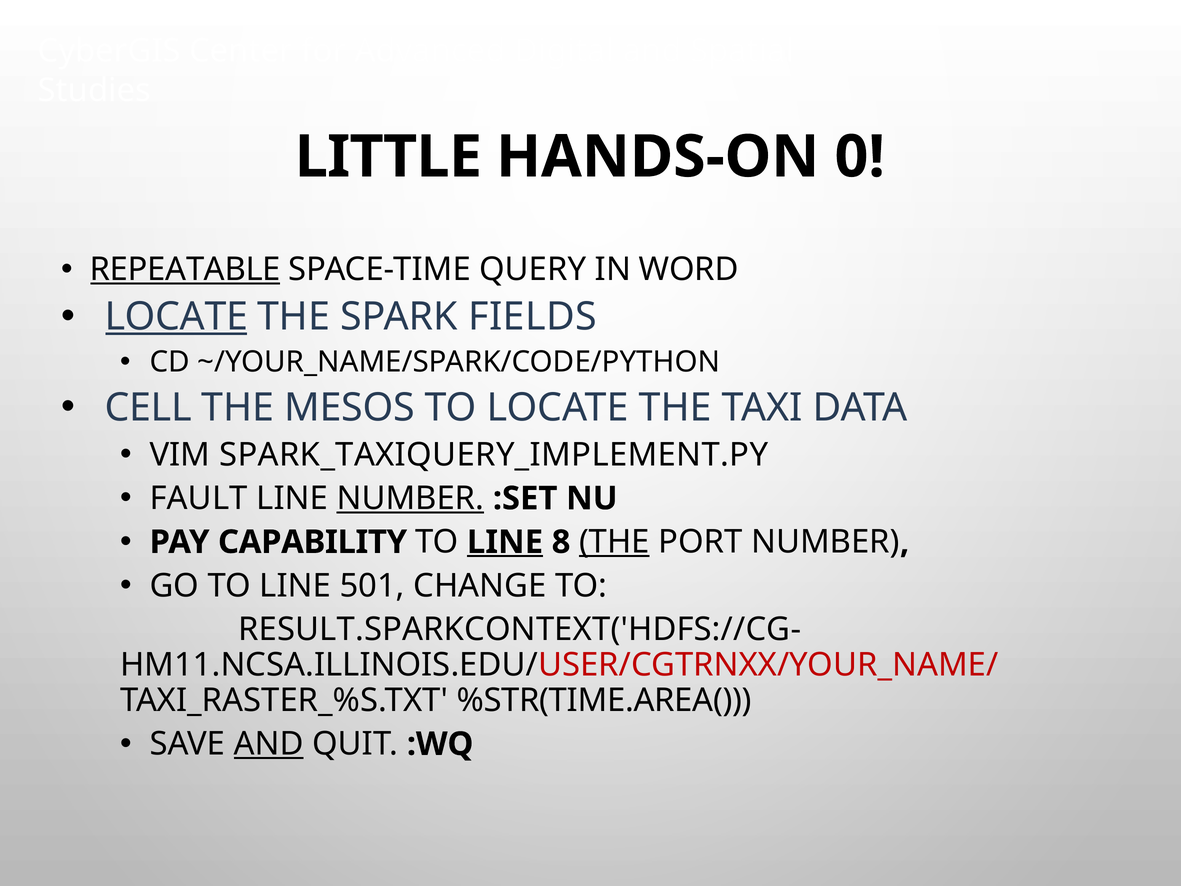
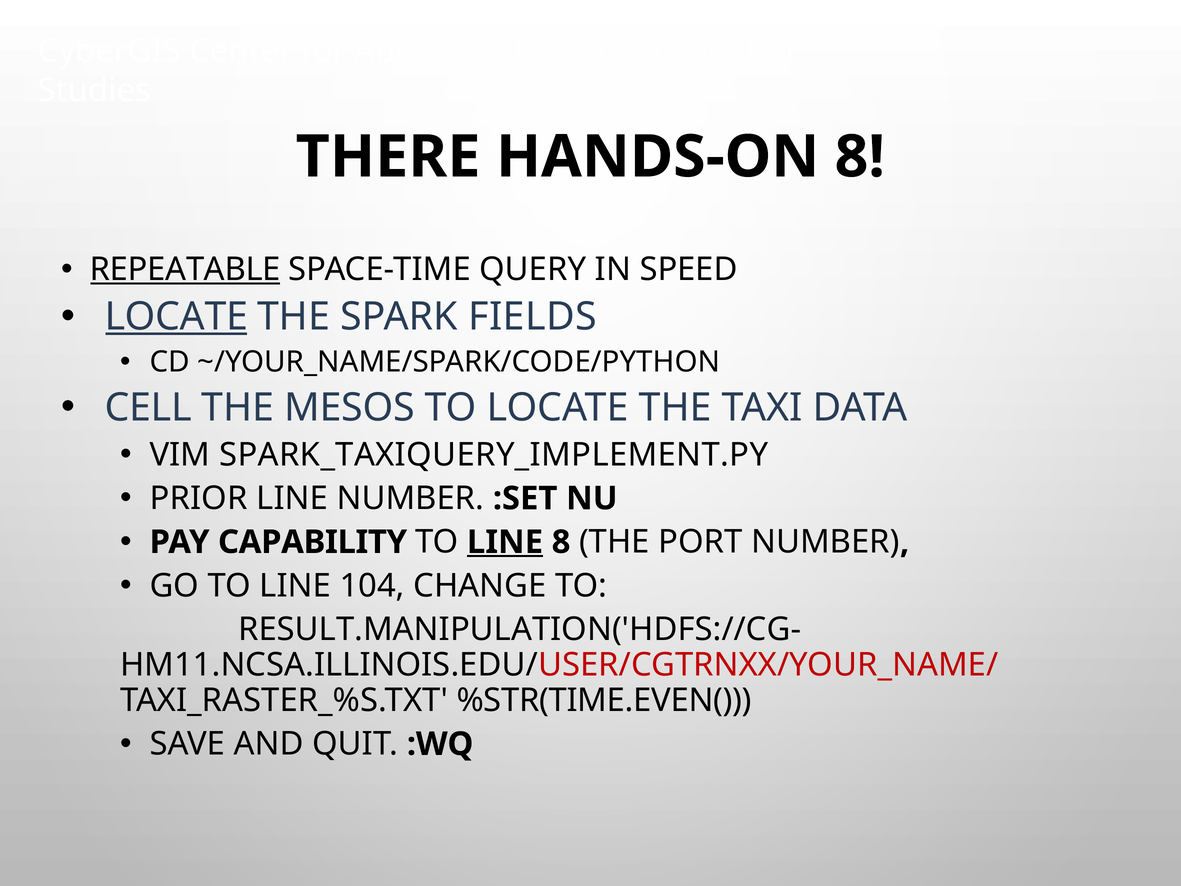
LITTLE: LITTLE -> THERE
HANDS-ON 0: 0 -> 8
WORD: WORD -> SPEED
FAULT: FAULT -> PRIOR
NUMBER at (410, 498) underline: present -> none
THE at (614, 542) underline: present -> none
501: 501 -> 104
RESULT.SPARKCONTEXT('HDFS://CG-: RESULT.SPARKCONTEXT('HDFS://CG- -> RESULT.MANIPULATION('HDFS://CG-
%STR(TIME.AREA(: %STR(TIME.AREA( -> %STR(TIME.EVEN(
AND at (269, 744) underline: present -> none
